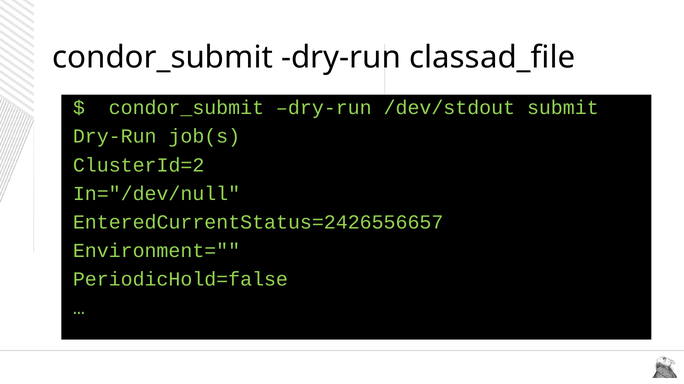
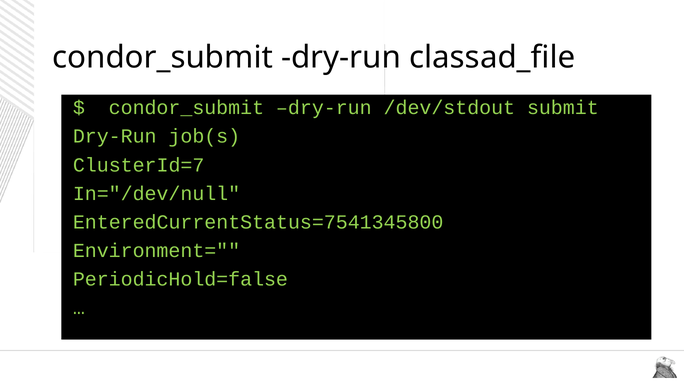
ClusterId=2: ClusterId=2 -> ClusterId=7
EnteredCurrentStatus=2426556657: EnteredCurrentStatus=2426556657 -> EnteredCurrentStatus=7541345800
